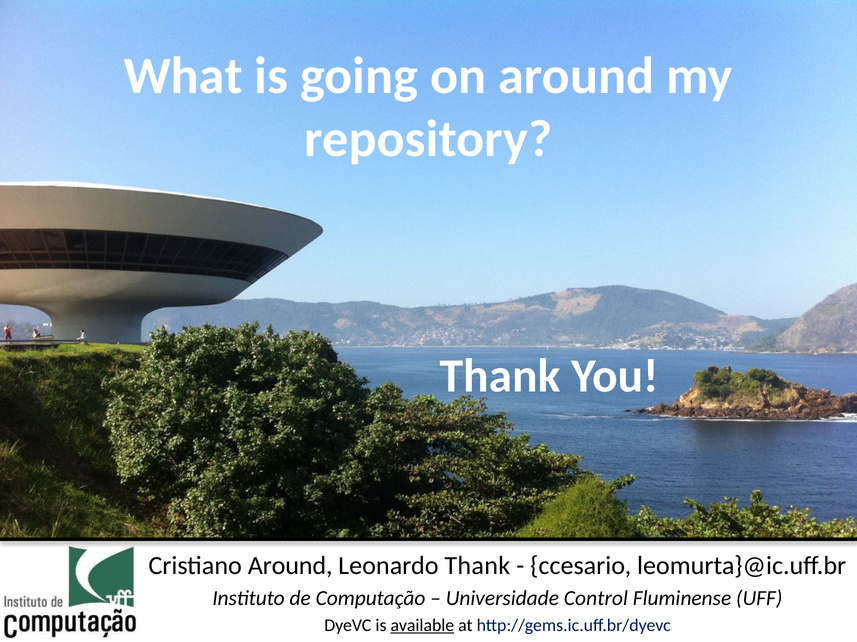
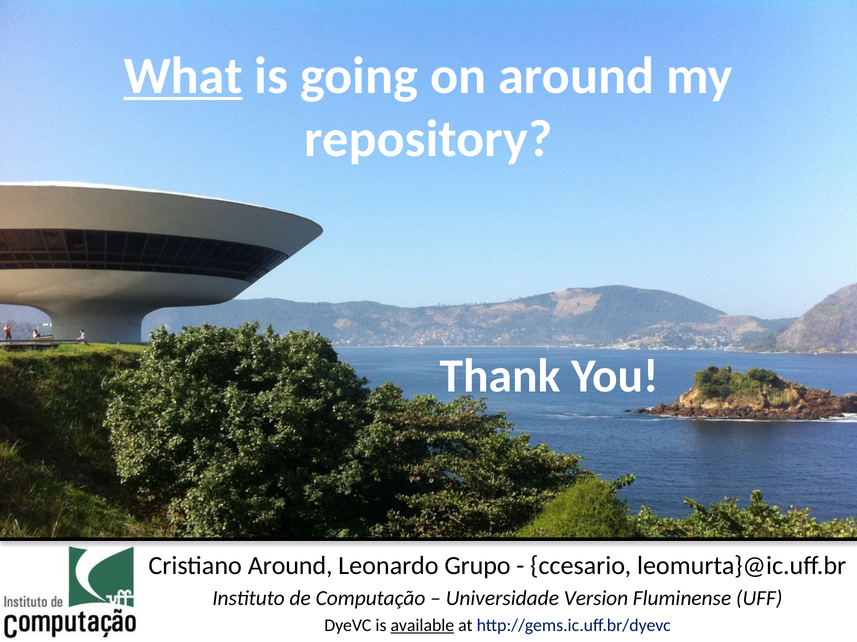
What underline: none -> present
Leonardo Thank: Thank -> Grupo
Control: Control -> Version
